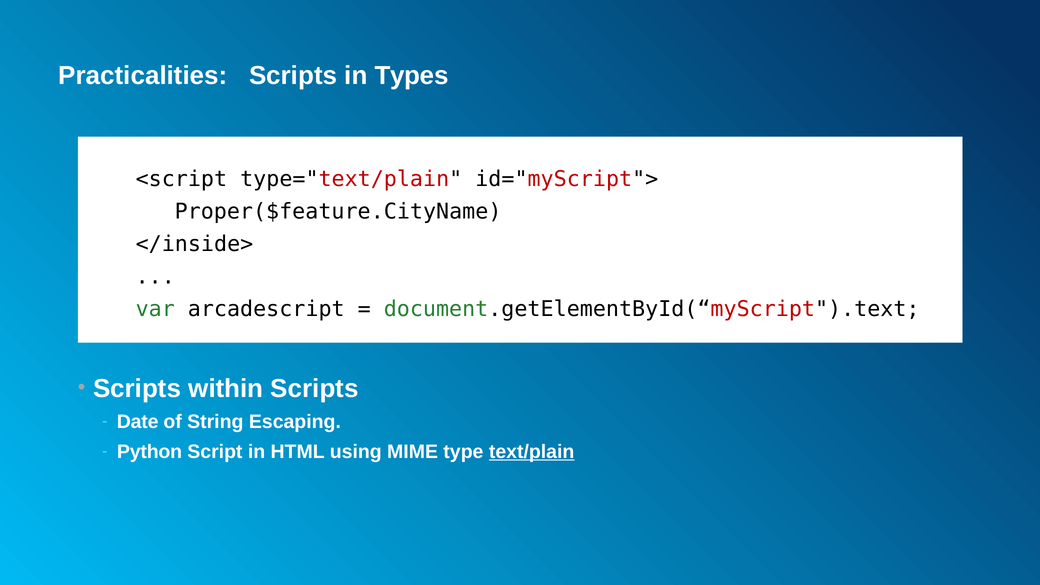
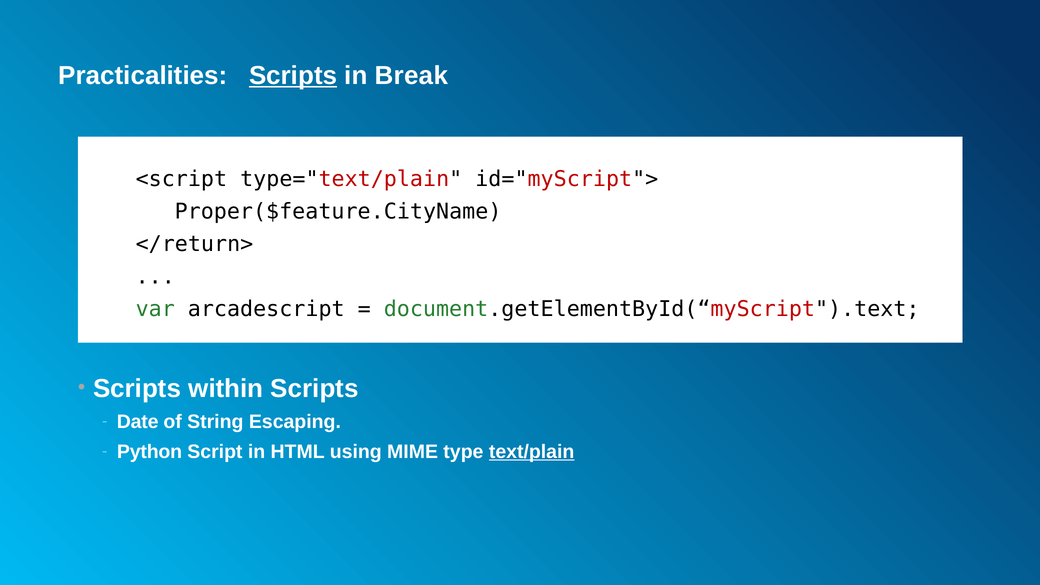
Scripts at (293, 76) underline: none -> present
Types: Types -> Break
</inside>: </inside> -> </return>
